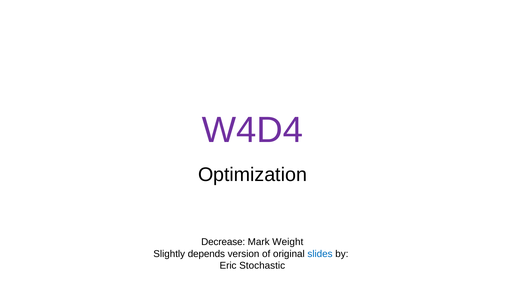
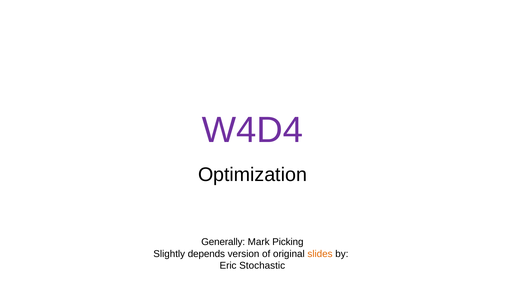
Decrease: Decrease -> Generally
Weight: Weight -> Picking
slides colour: blue -> orange
